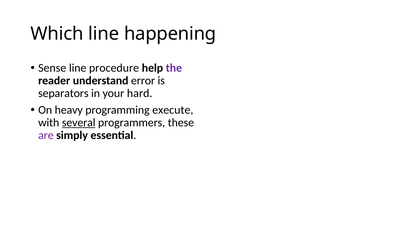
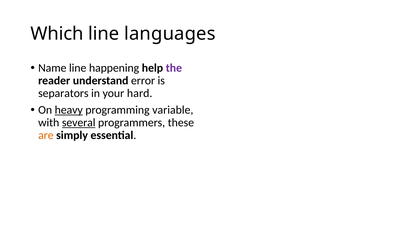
happening: happening -> languages
Sense: Sense -> Name
procedure: procedure -> happening
heavy underline: none -> present
execute: execute -> variable
are colour: purple -> orange
